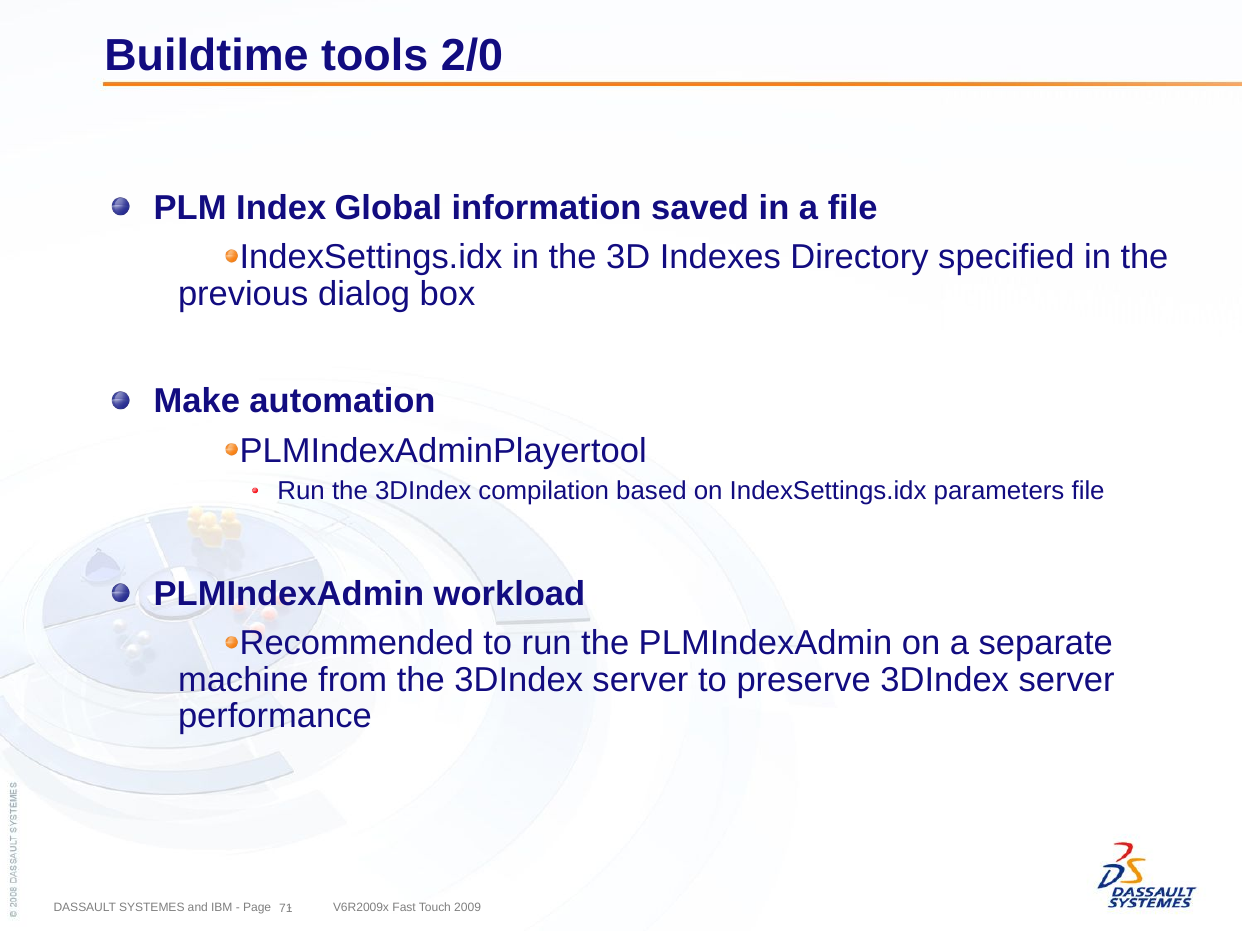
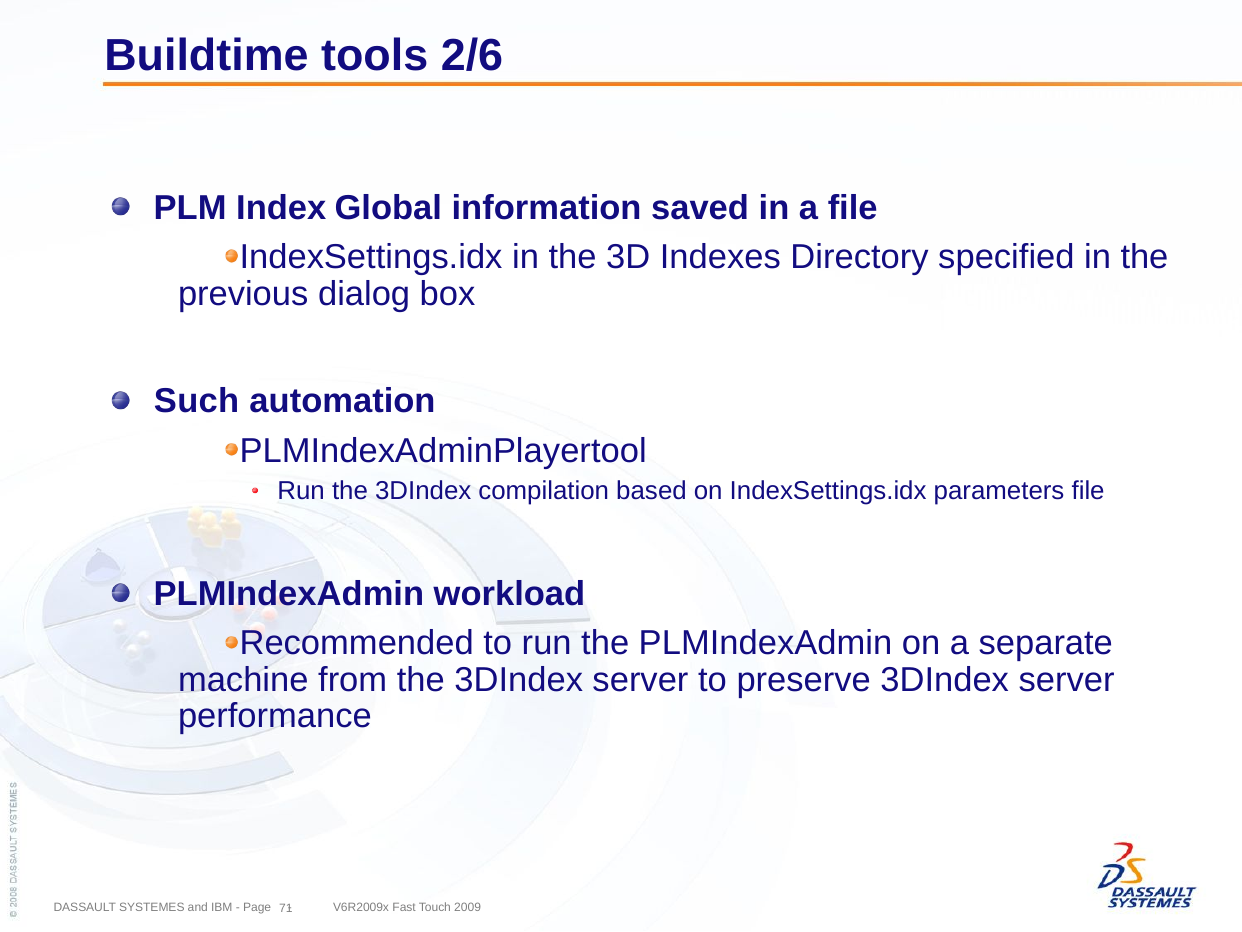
2/0: 2/0 -> 2/6
Make: Make -> Such
